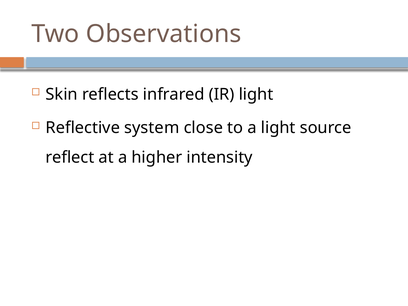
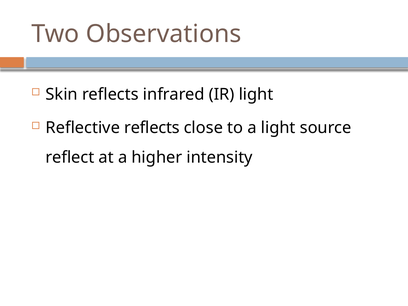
Reflective system: system -> reflects
